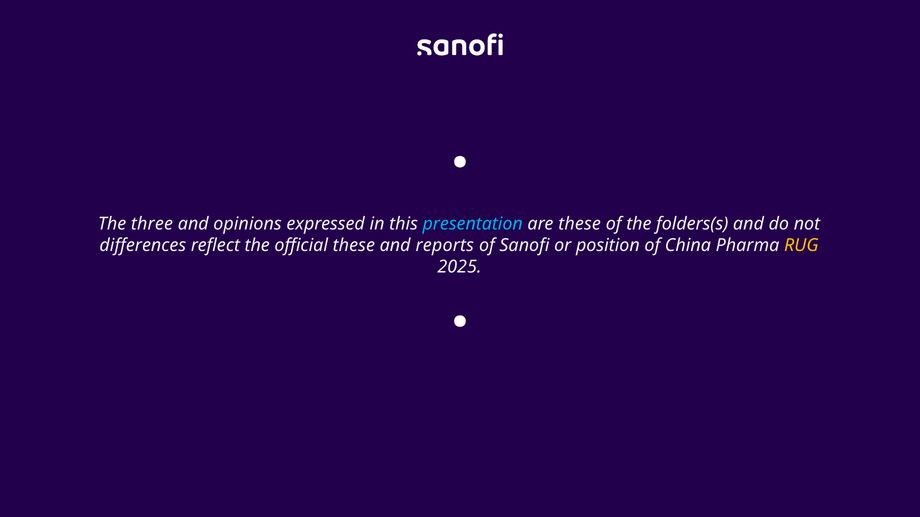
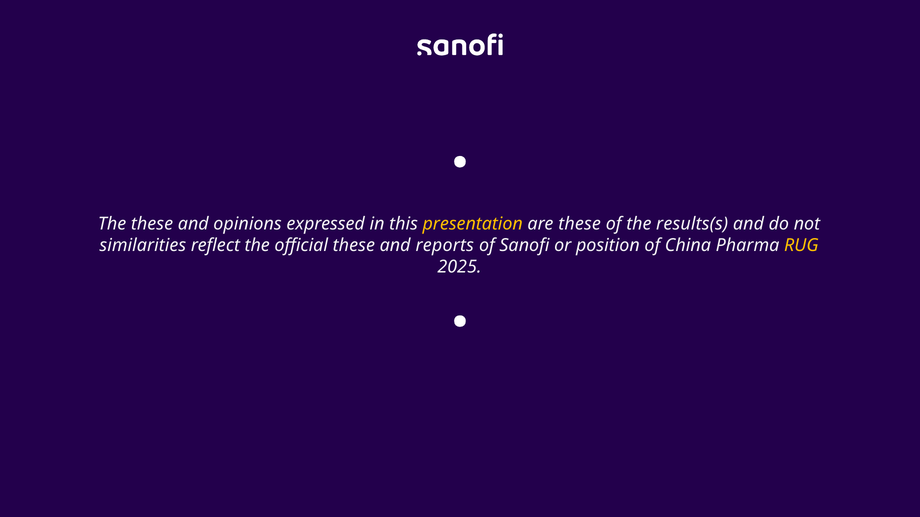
The three: three -> these
presentation colour: light blue -> yellow
folders(s: folders(s -> results(s
differences: differences -> similarities
